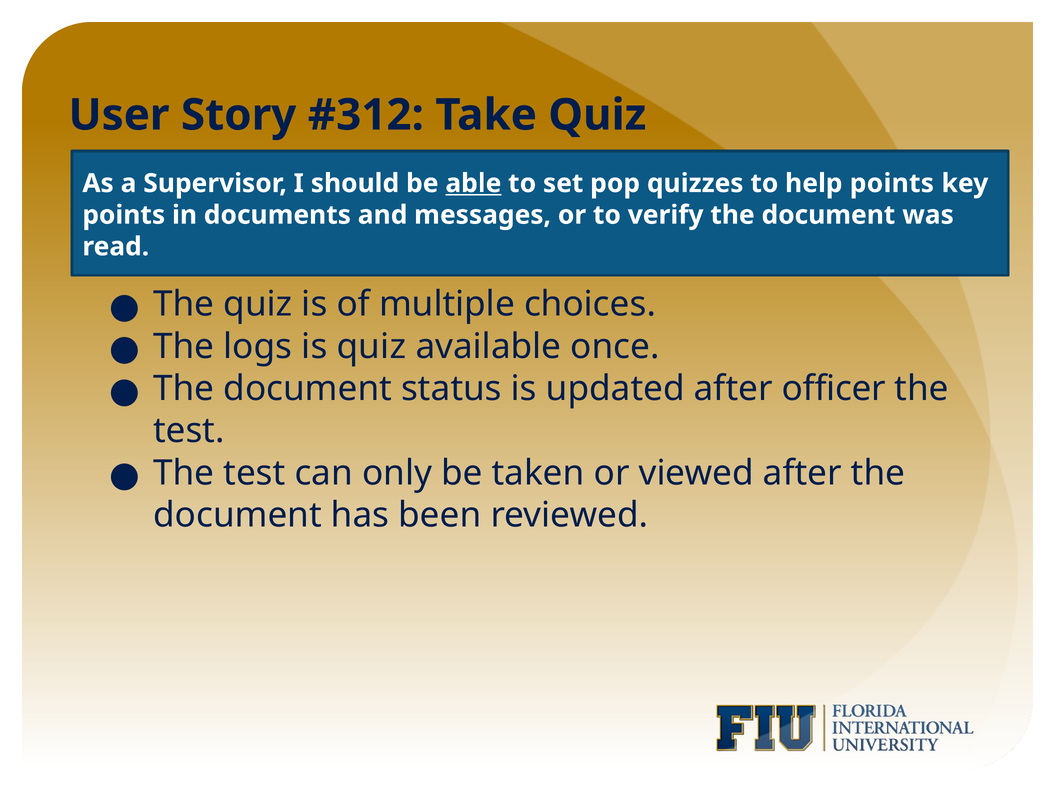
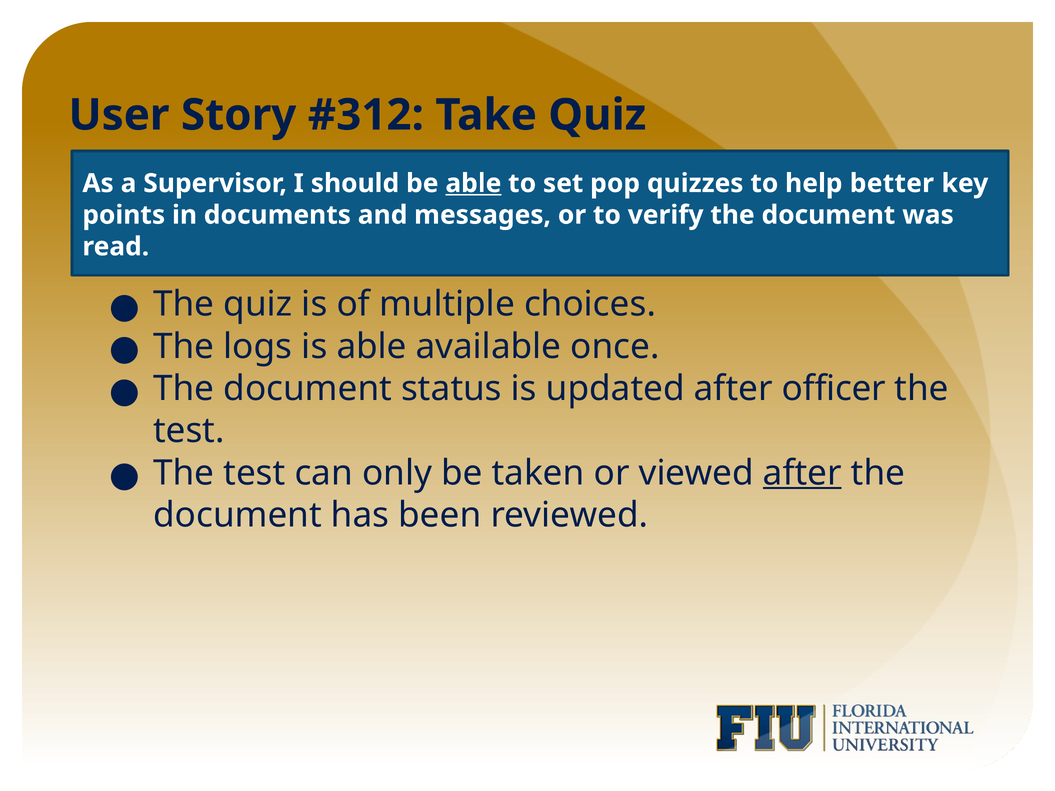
help points: points -> better
is quiz: quiz -> able
after at (802, 473) underline: none -> present
